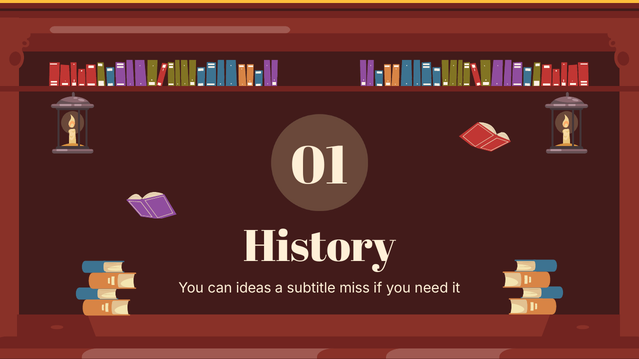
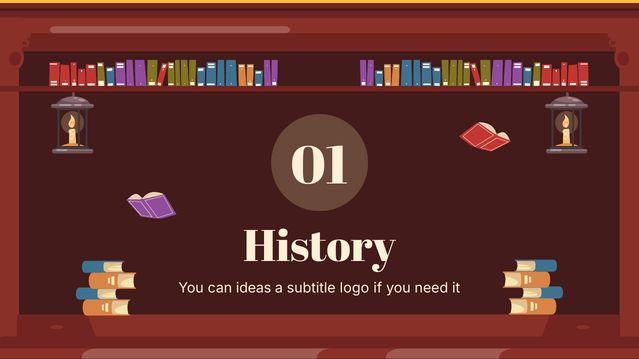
miss: miss -> logo
